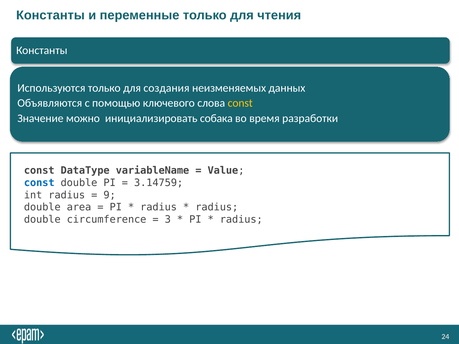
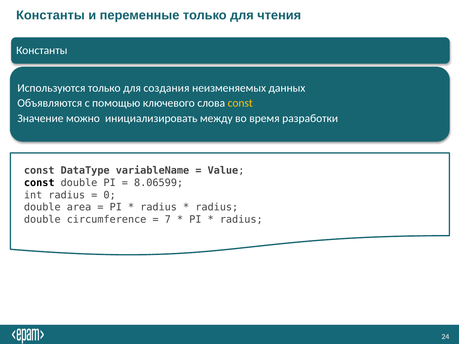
собака: собака -> между
const at (39, 183) colour: blue -> black
3.14759: 3.14759 -> 8.06599
9: 9 -> 0
3: 3 -> 7
